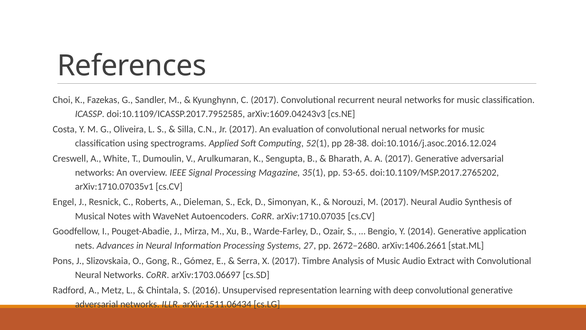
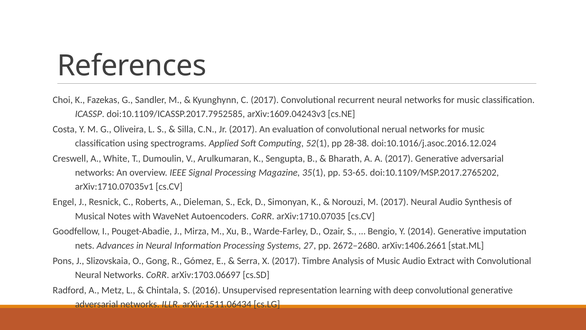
application: application -> imputation
